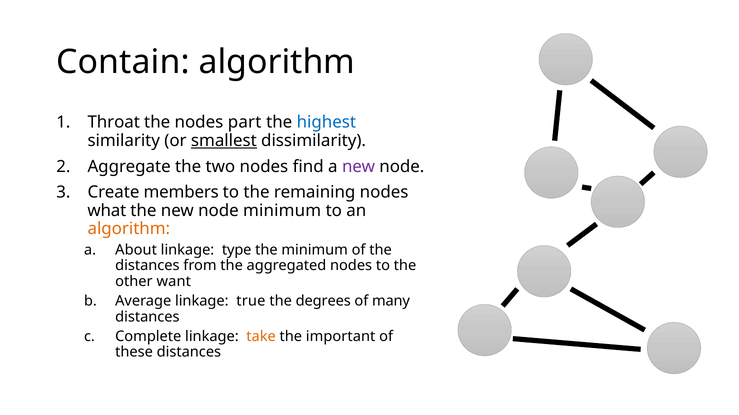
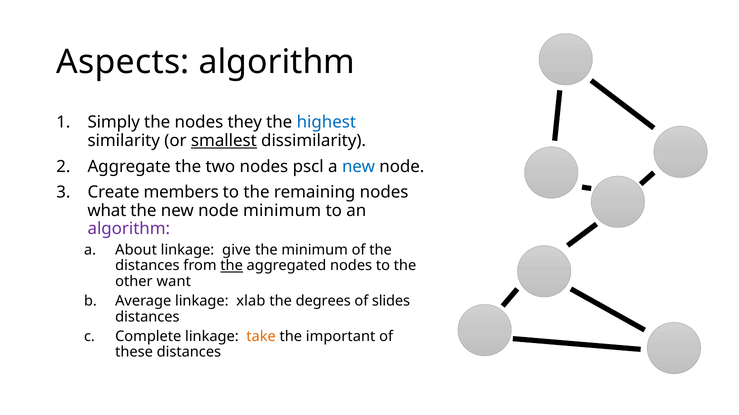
Contain: Contain -> Aspects
Throat: Throat -> Simply
part: part -> they
find: find -> pscl
new at (359, 167) colour: purple -> blue
algorithm at (129, 229) colour: orange -> purple
type: type -> give
the at (232, 266) underline: none -> present
true: true -> xlab
many: many -> slides
